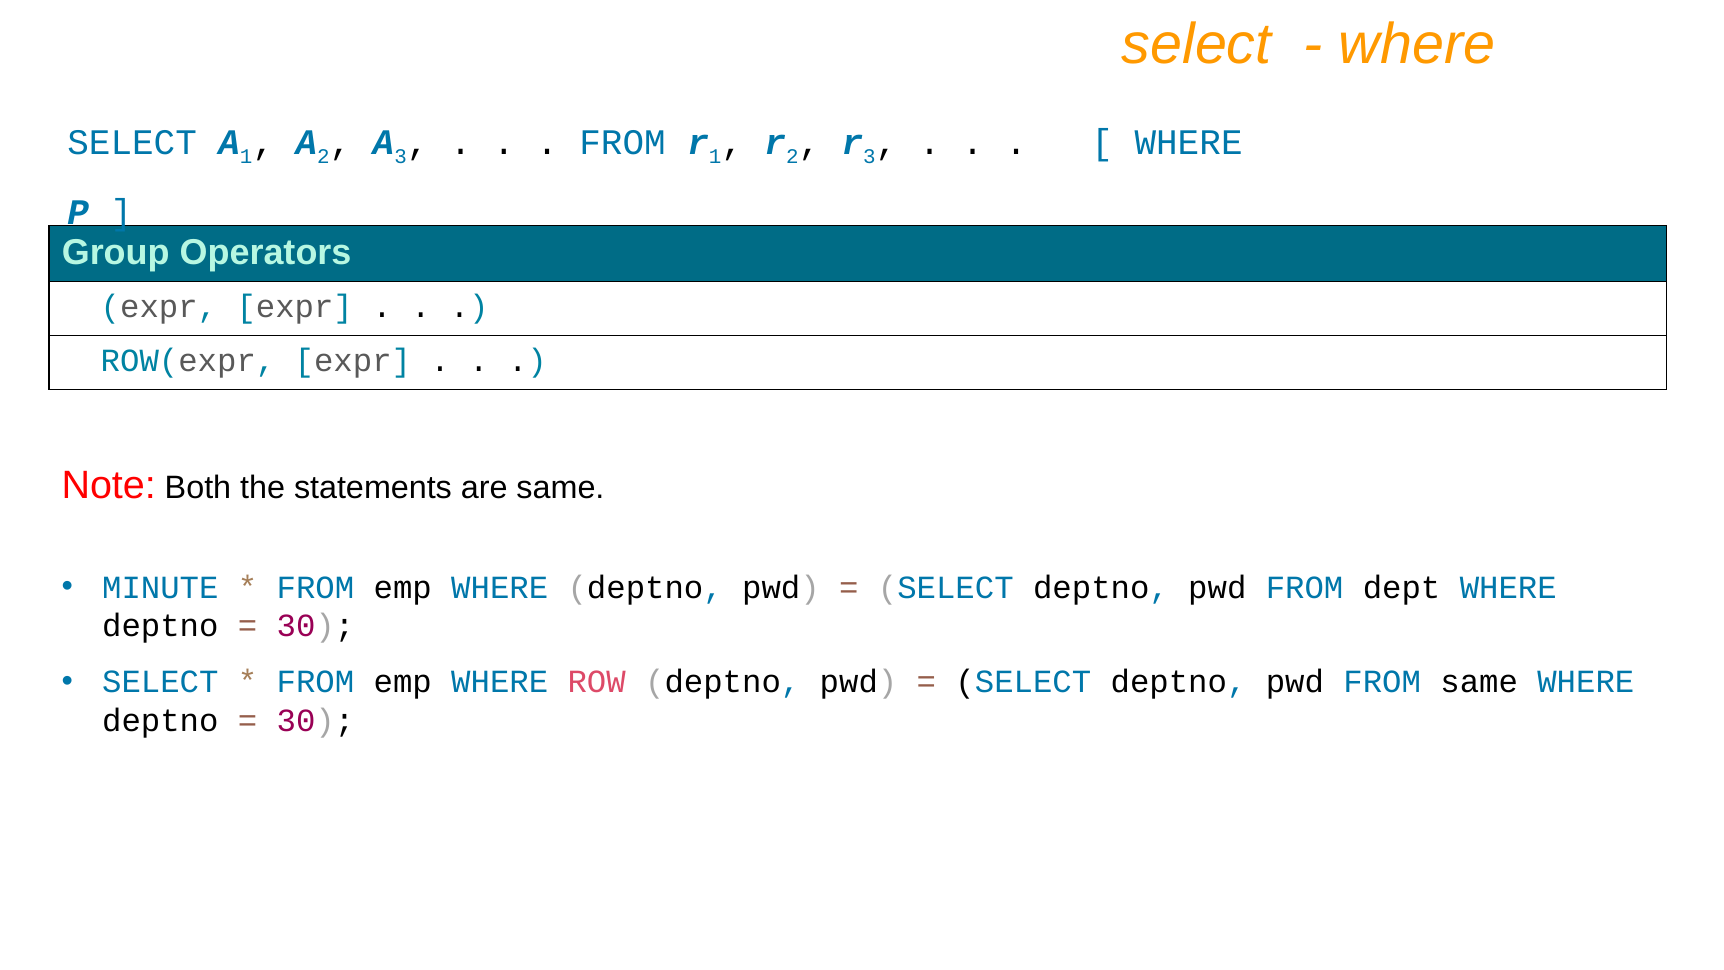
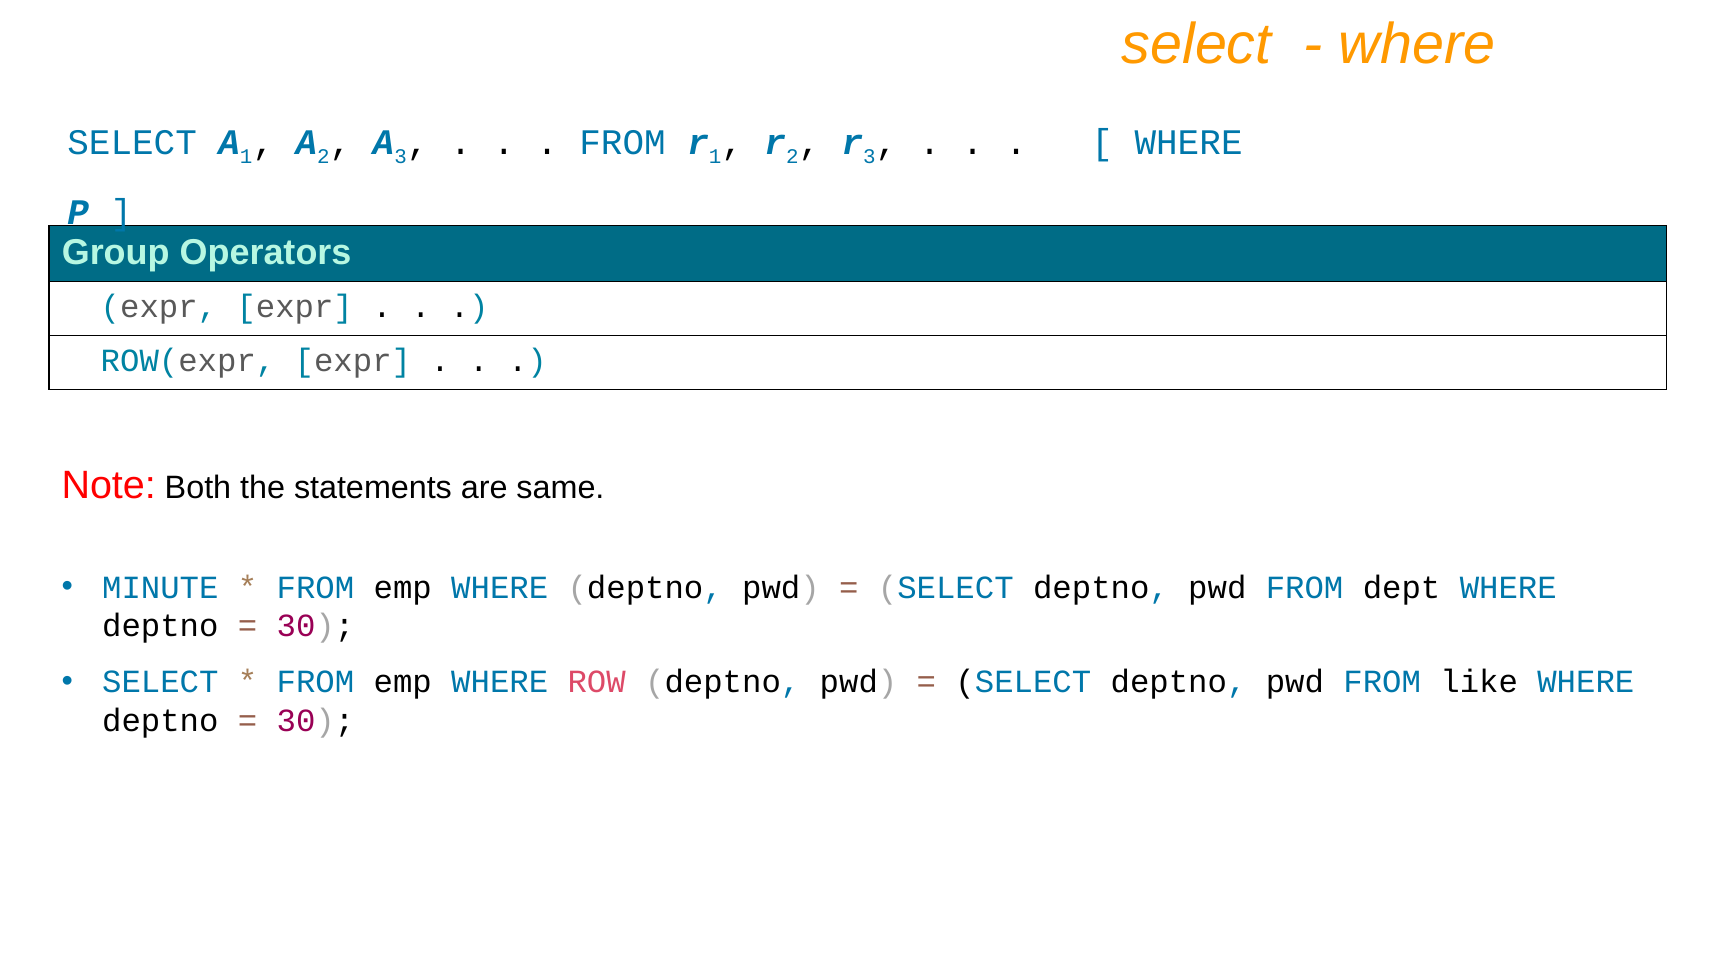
FROM same: same -> like
